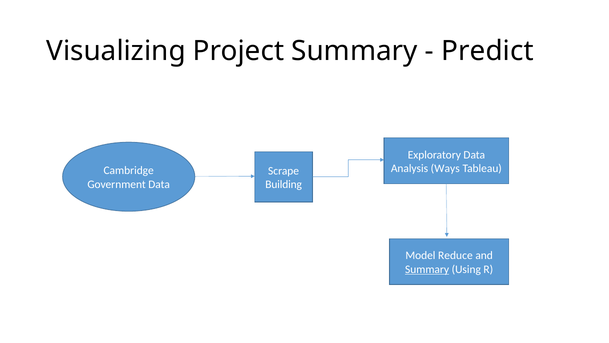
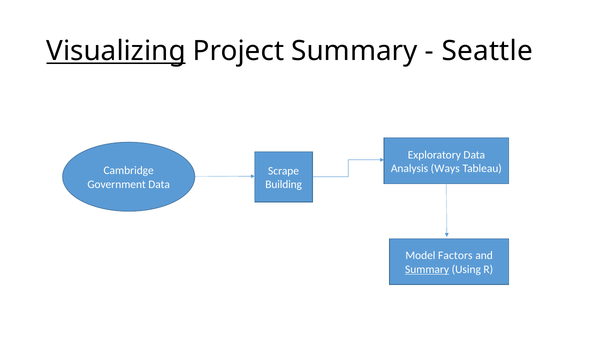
Visualizing underline: none -> present
Predict: Predict -> Seattle
Reduce: Reduce -> Factors
